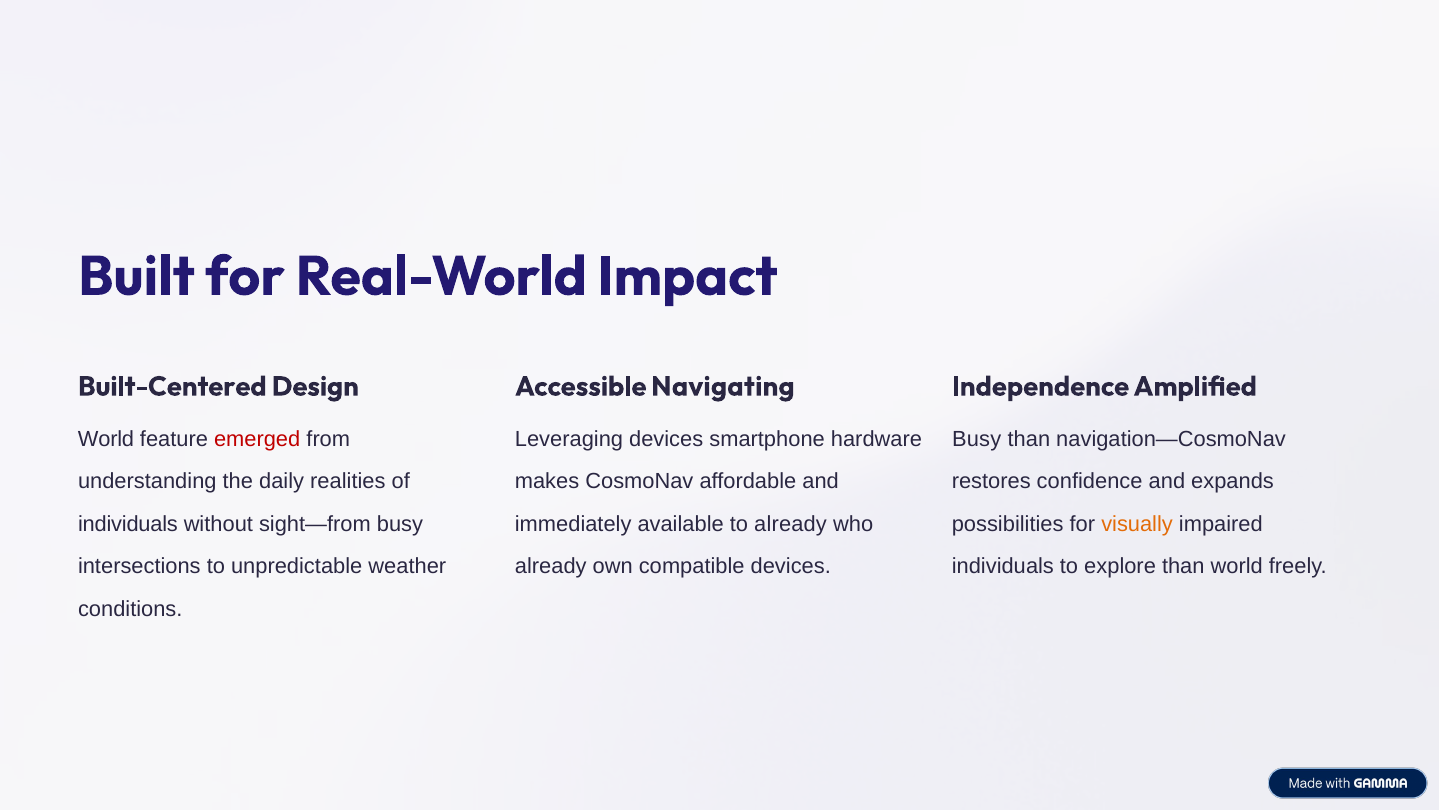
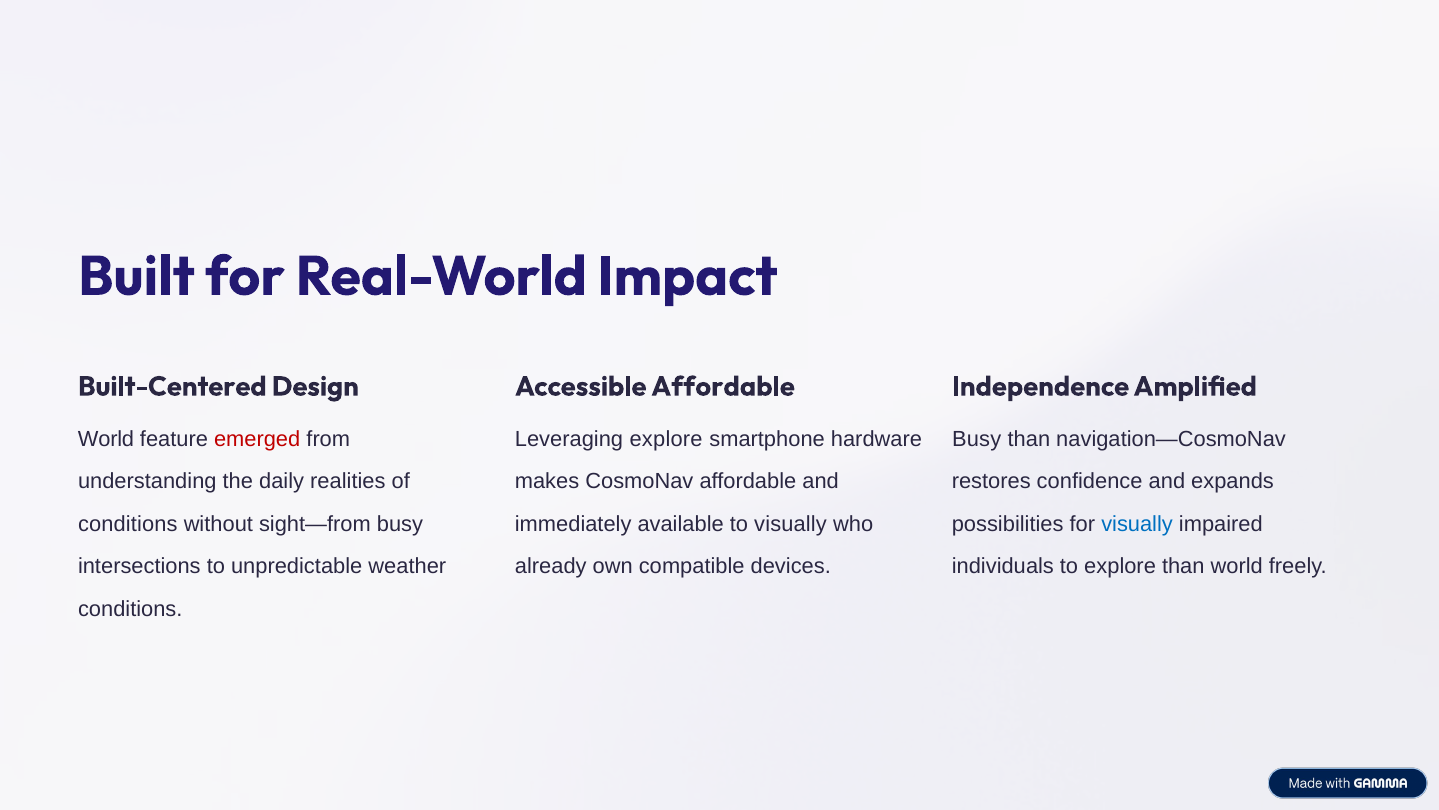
Accessible Navigating: Navigating -> Affordable
Leveraging devices: devices -> explore
individuals at (128, 524): individuals -> conditions
to already: already -> visually
visually at (1137, 524) colour: orange -> blue
